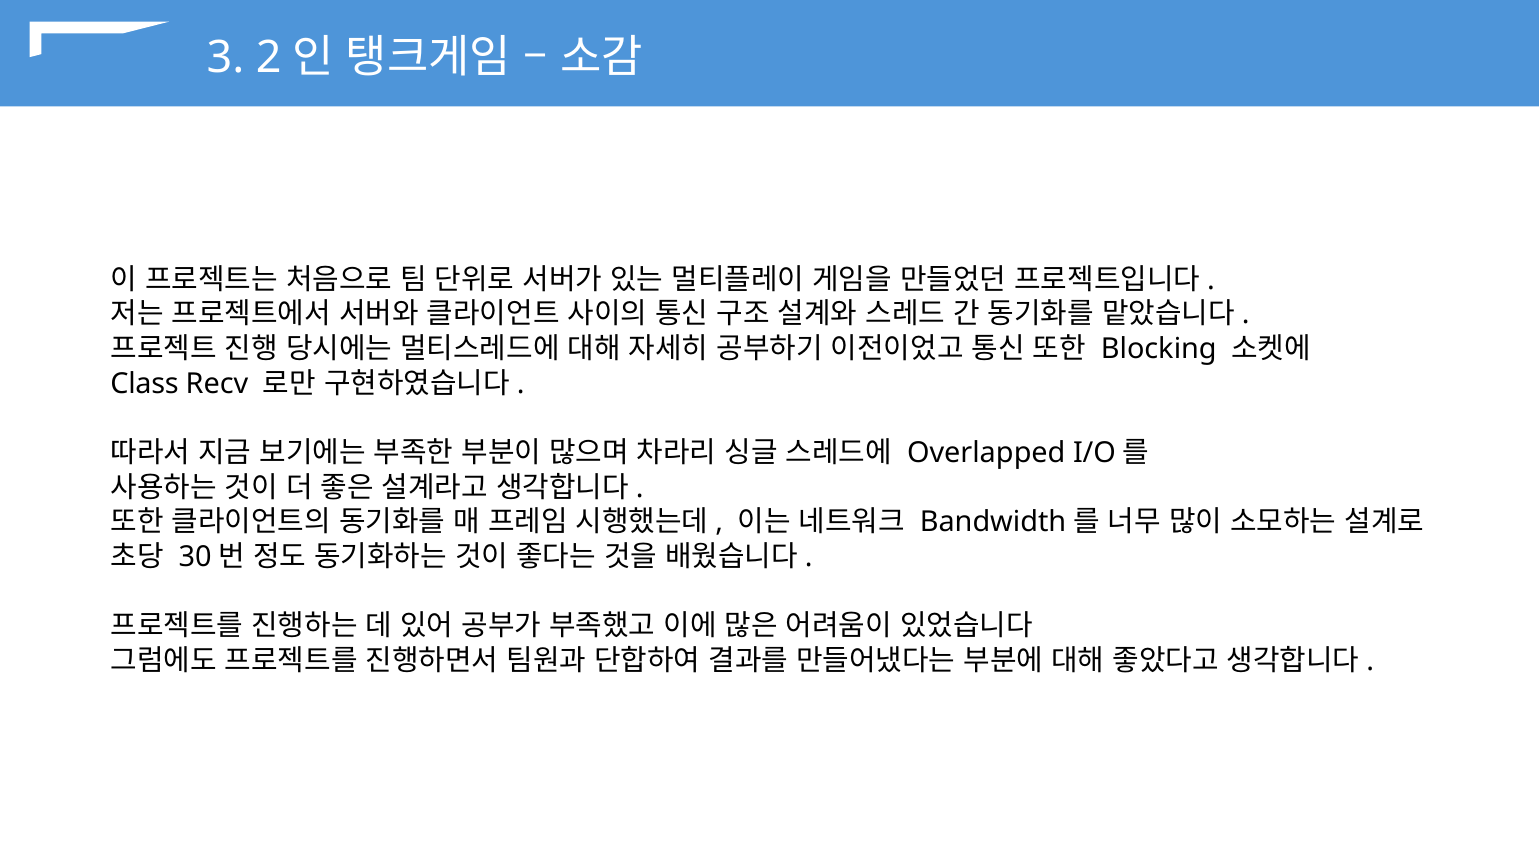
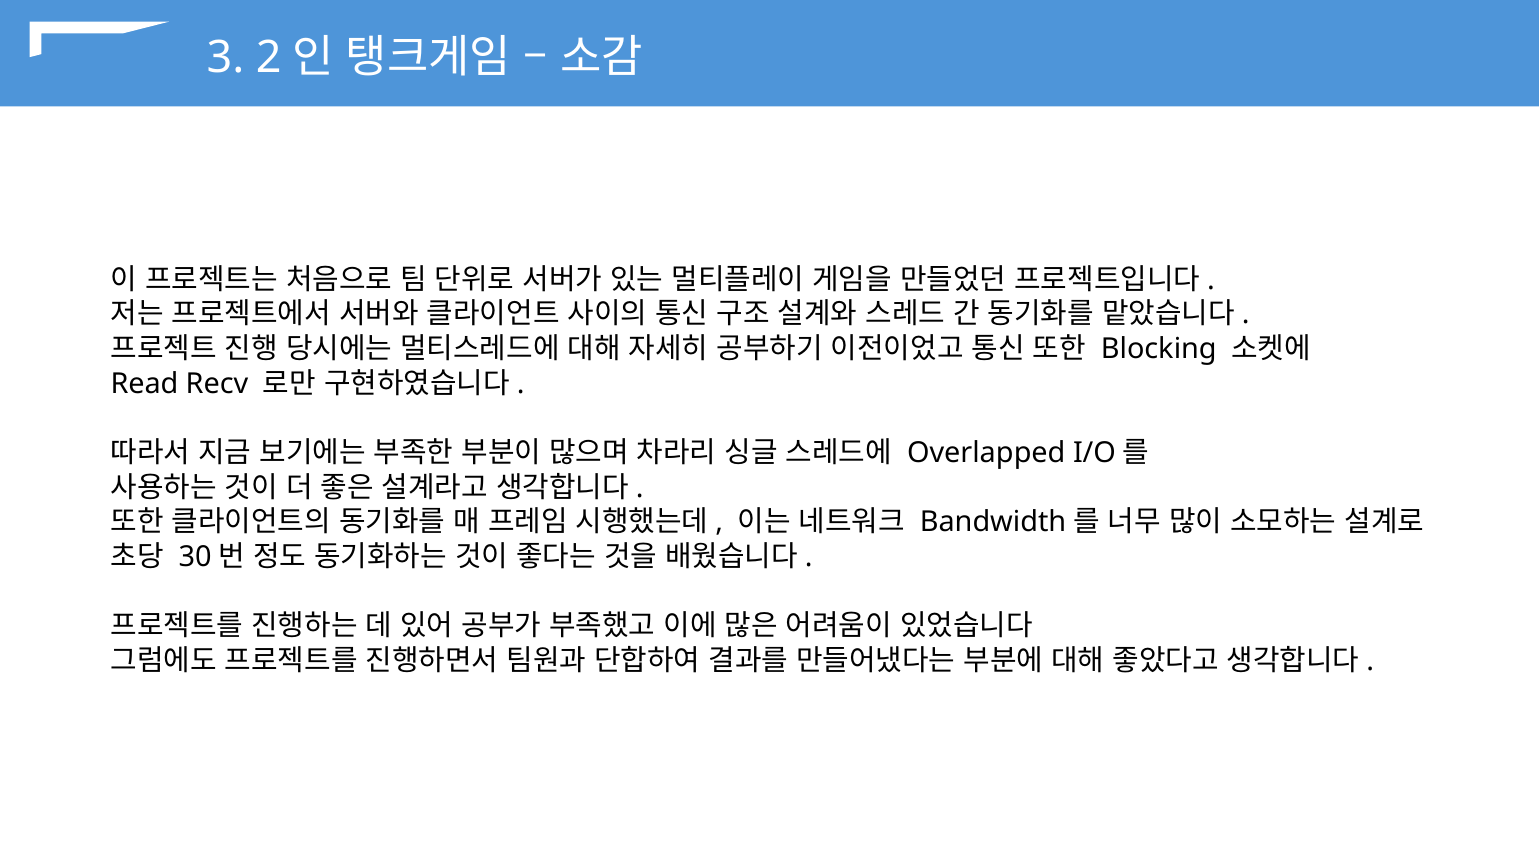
Class: Class -> Read
